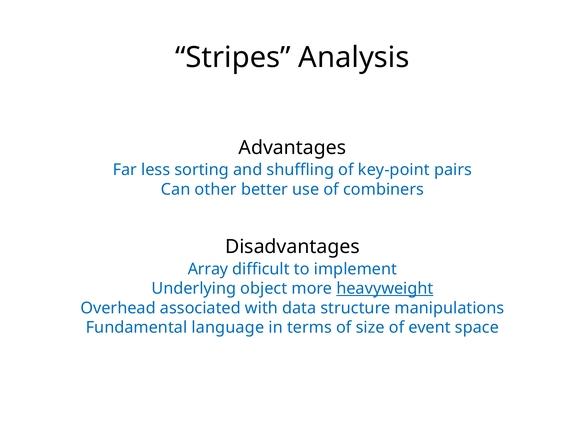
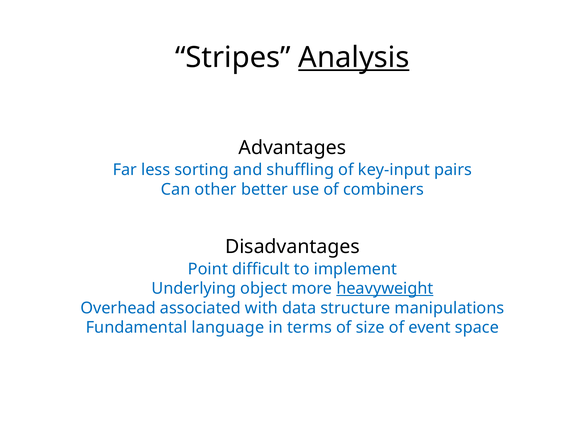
Analysis underline: none -> present
key-point: key-point -> key-input
Array: Array -> Point
